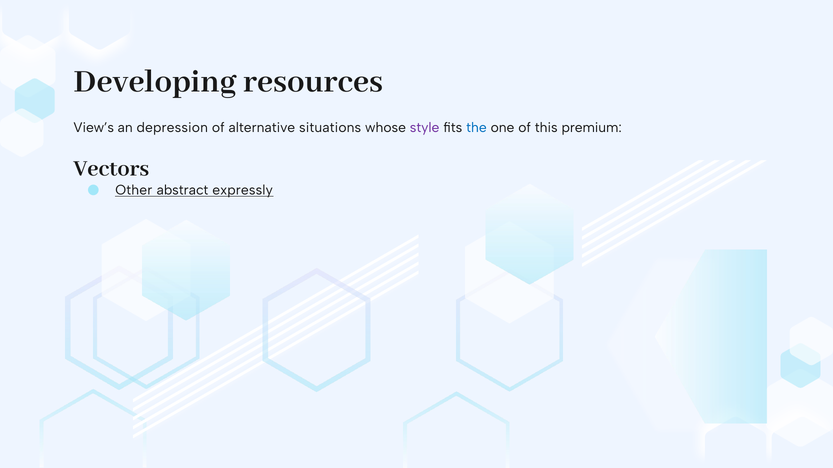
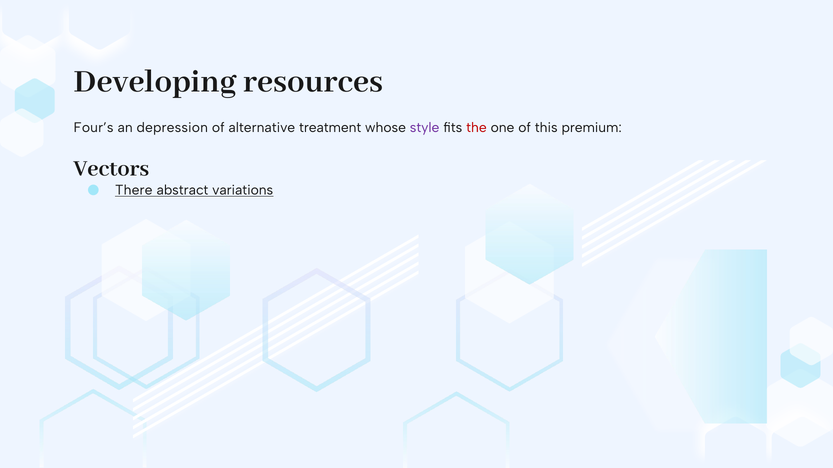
View’s: View’s -> Four’s
situations: situations -> treatment
the colour: blue -> red
Other: Other -> There
expressly: expressly -> variations
